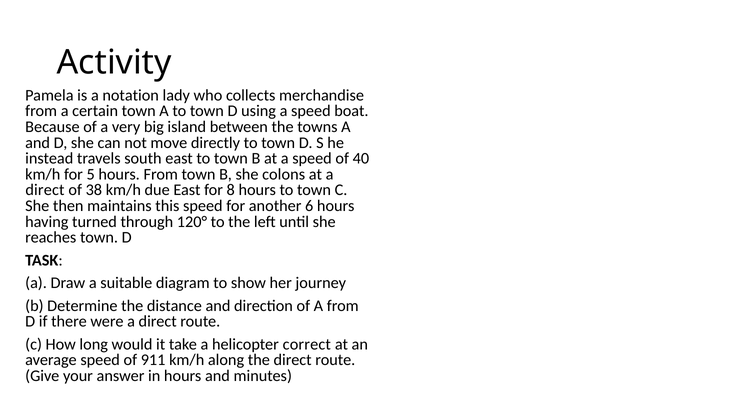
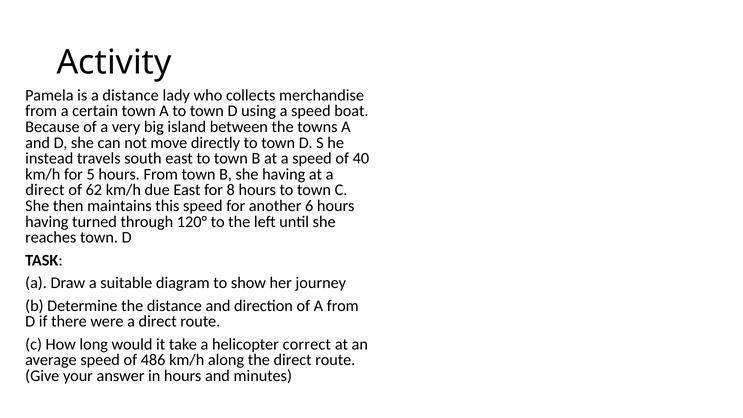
a notation: notation -> distance
she colons: colons -> having
38: 38 -> 62
911: 911 -> 486
